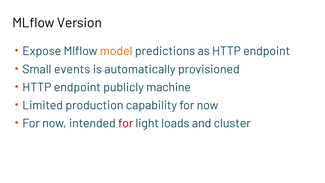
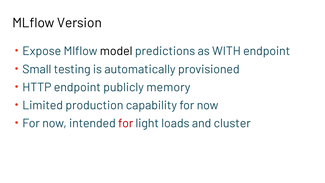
model colour: orange -> black
as HTTP: HTTP -> WITH
events: events -> testing
machine: machine -> memory
